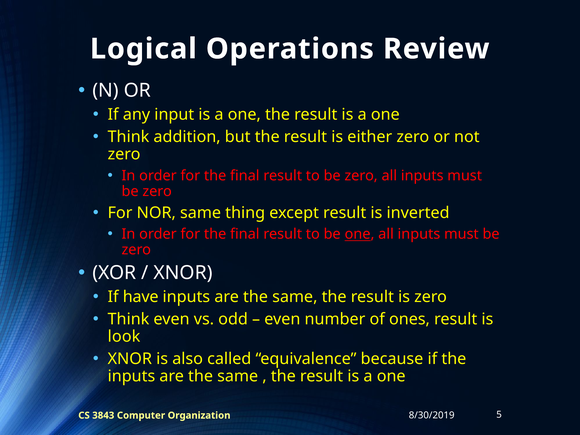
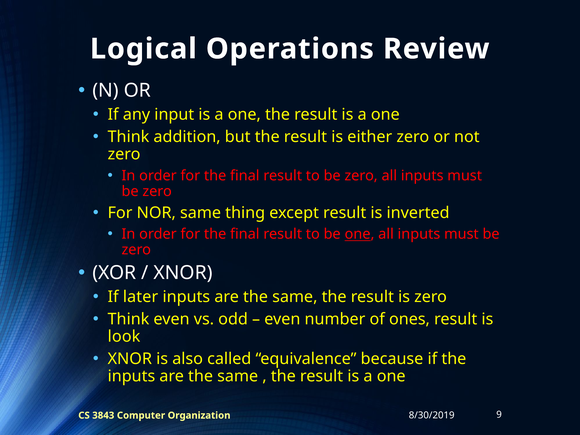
have: have -> later
5: 5 -> 9
